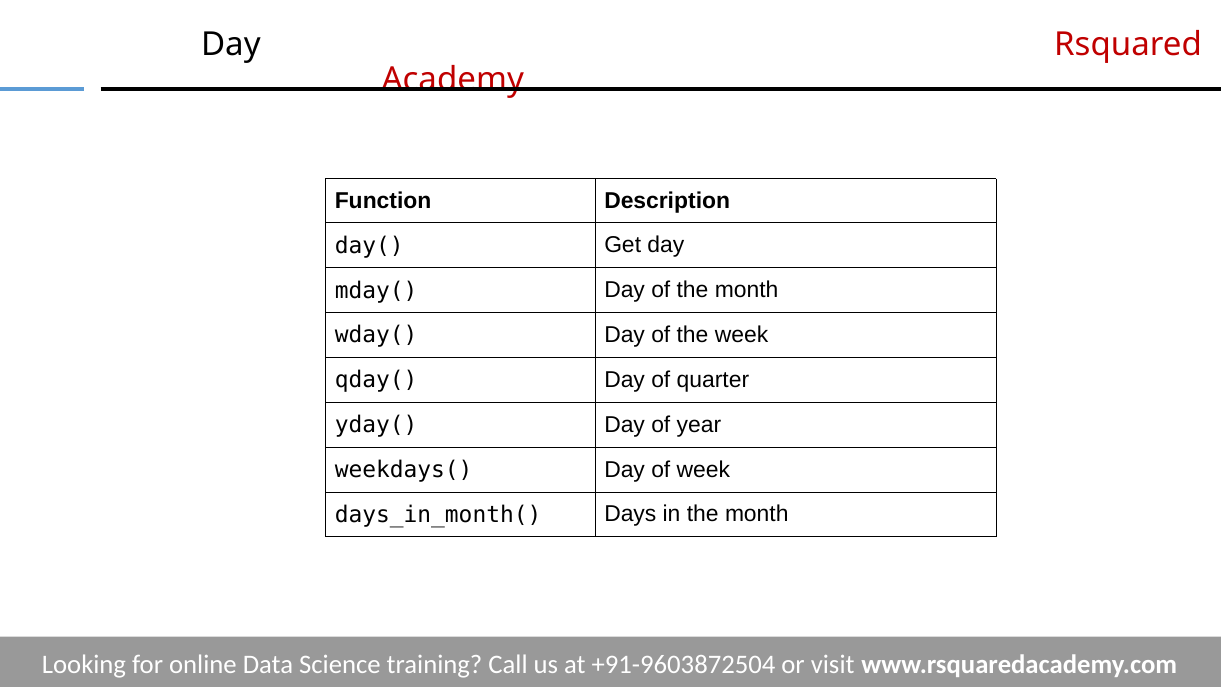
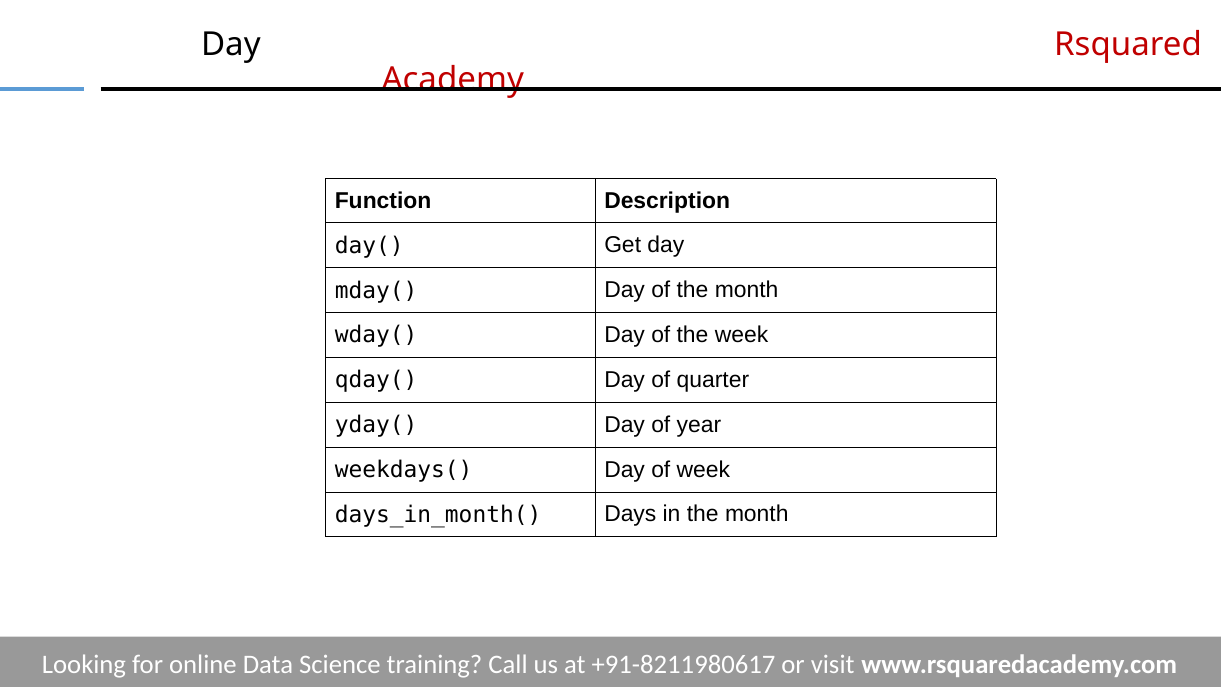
+91-9603872504: +91-9603872504 -> +91-8211980617
